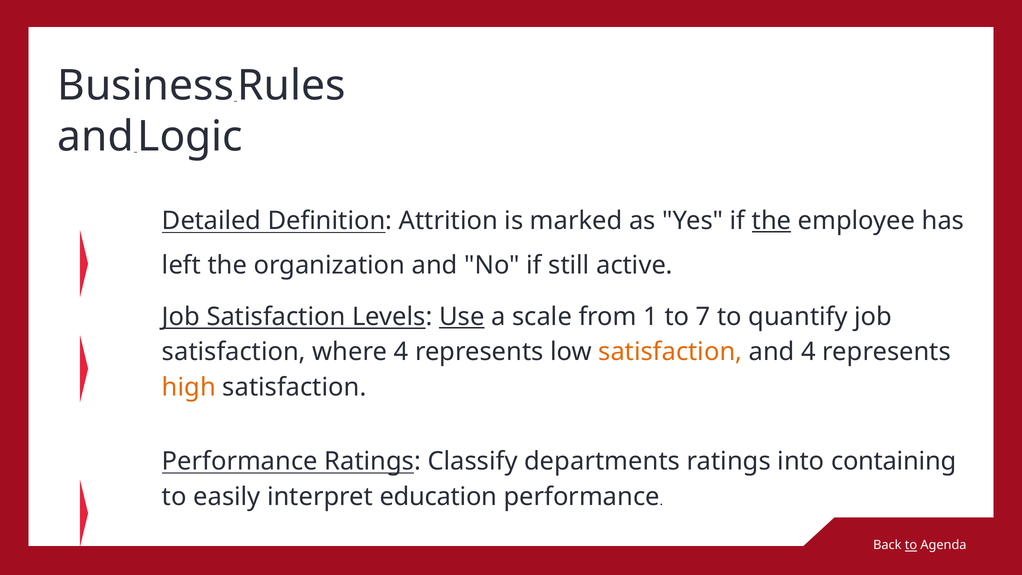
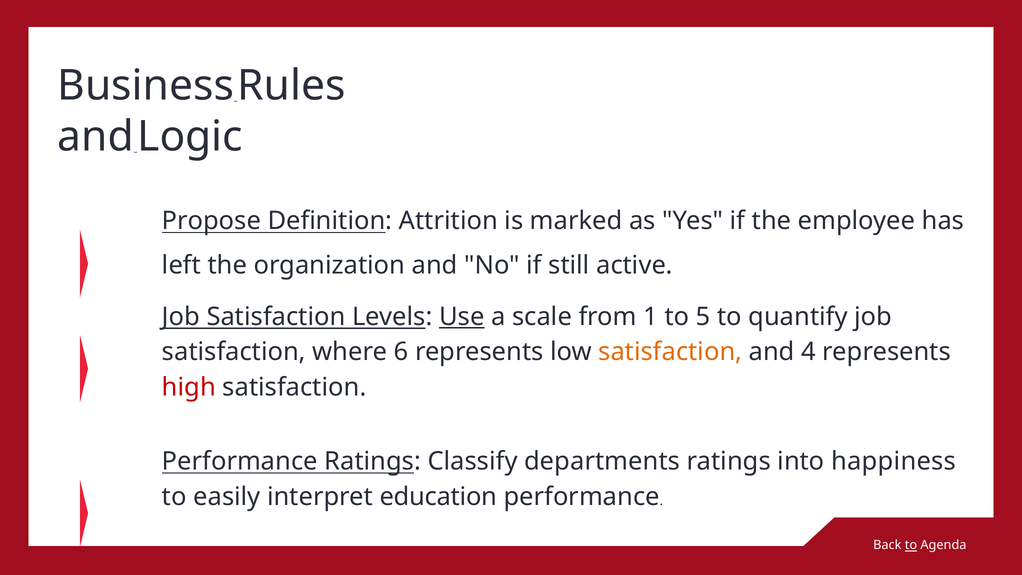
Detailed: Detailed -> Propose
the at (772, 221) underline: present -> none
7: 7 -> 5
where 4: 4 -> 6
high colour: orange -> red
containing: containing -> happiness
